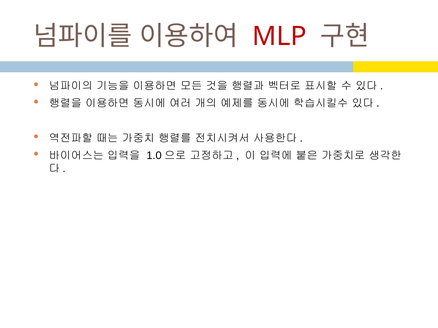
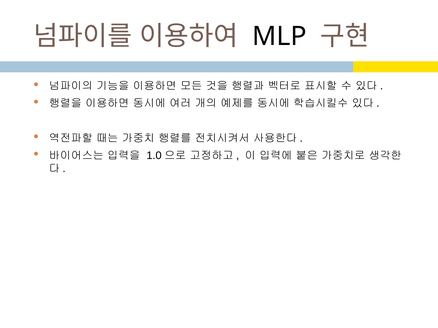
MLP colour: red -> black
